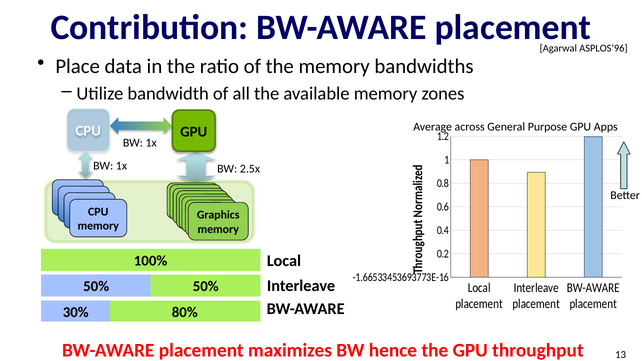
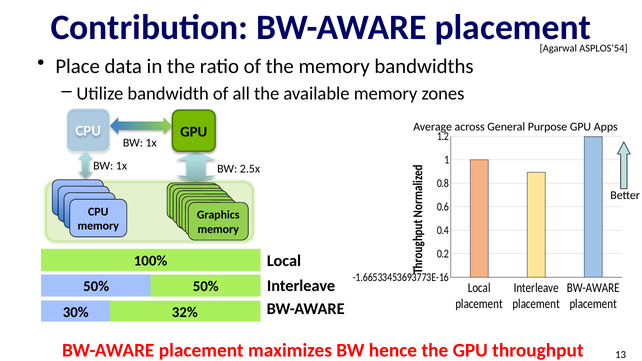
ASPLOS’96: ASPLOS’96 -> ASPLOS’54
80%: 80% -> 32%
